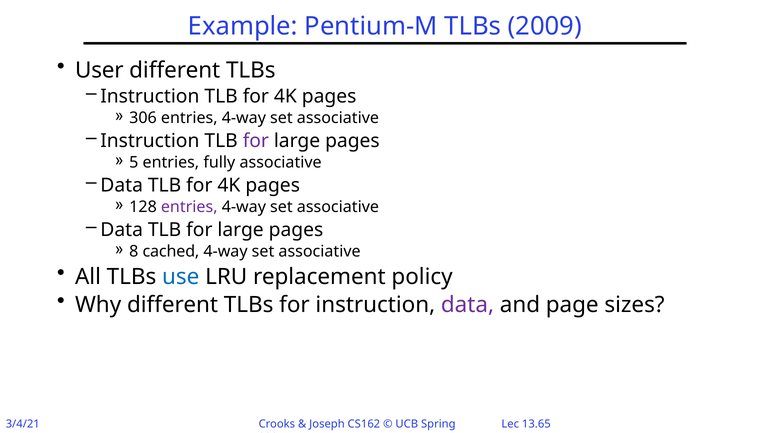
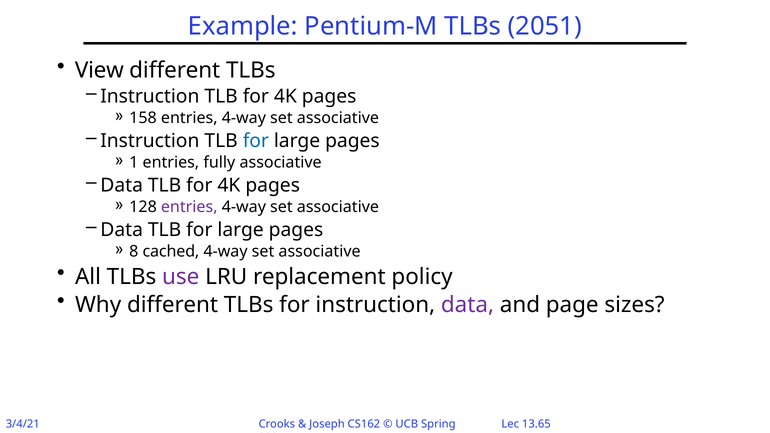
2009: 2009 -> 2051
User: User -> View
306: 306 -> 158
for at (256, 141) colour: purple -> blue
5: 5 -> 1
use colour: blue -> purple
